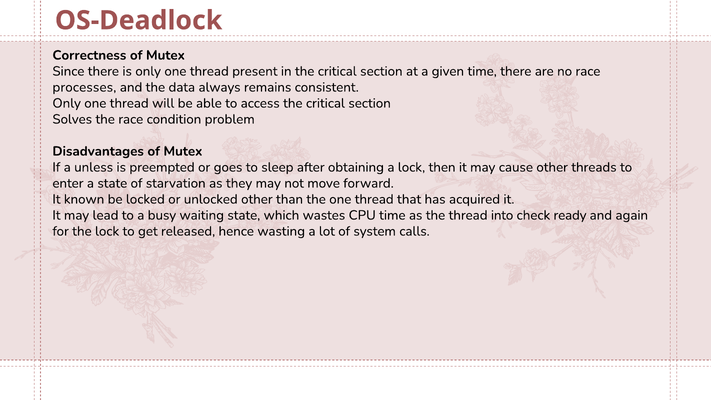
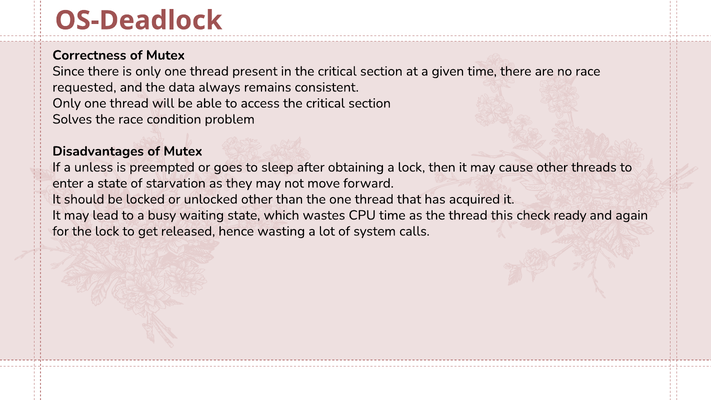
processes: processes -> requested
known: known -> should
into: into -> this
